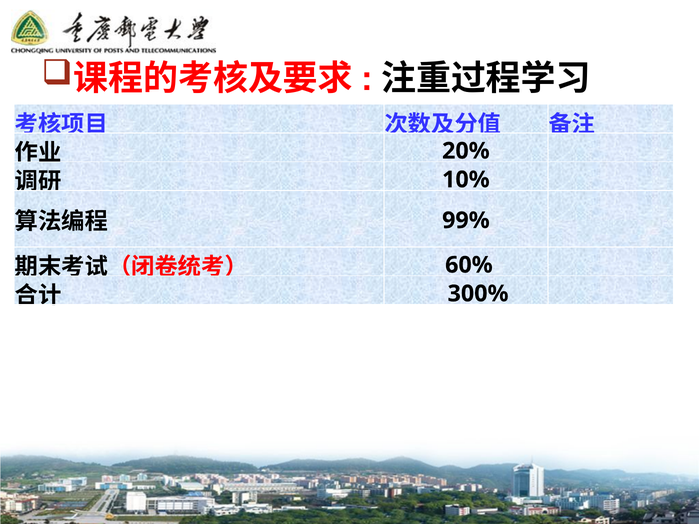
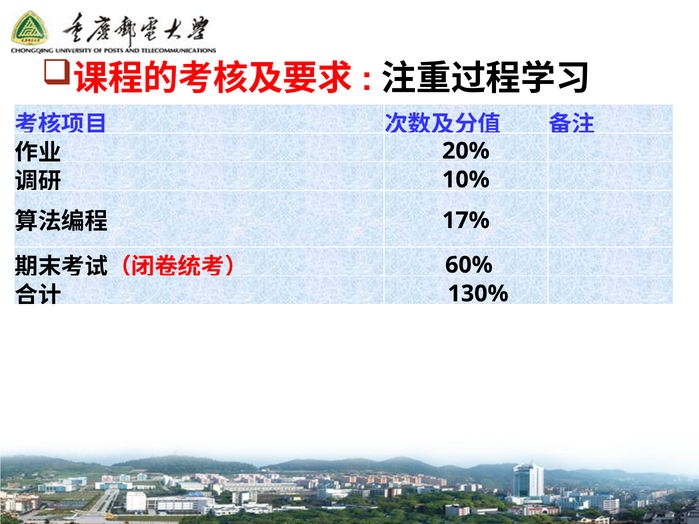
99%: 99% -> 17%
300%: 300% -> 130%
